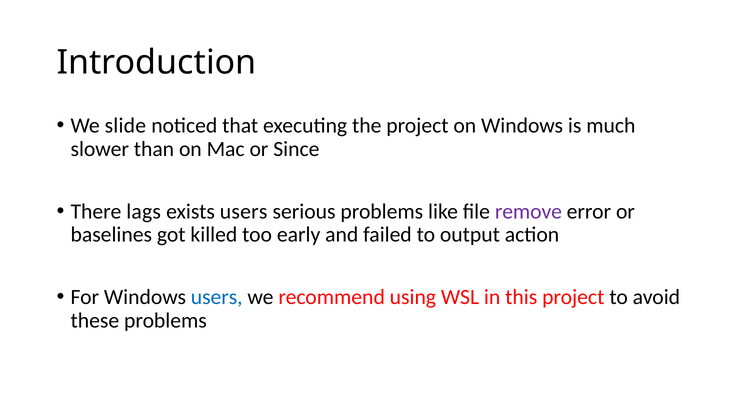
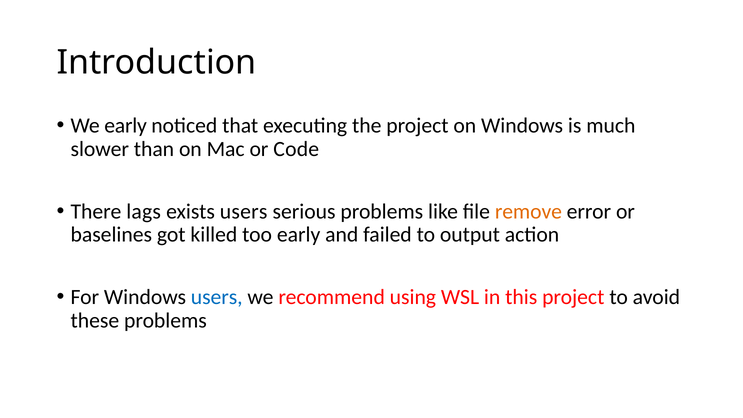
We slide: slide -> early
Since: Since -> Code
remove colour: purple -> orange
